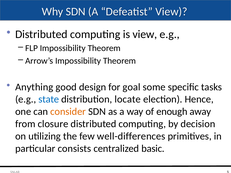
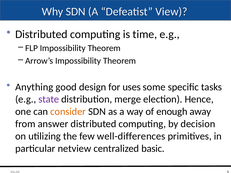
is view: view -> time
goal: goal -> uses
state colour: blue -> purple
locate: locate -> merge
closure: closure -> answer
consists: consists -> netview
